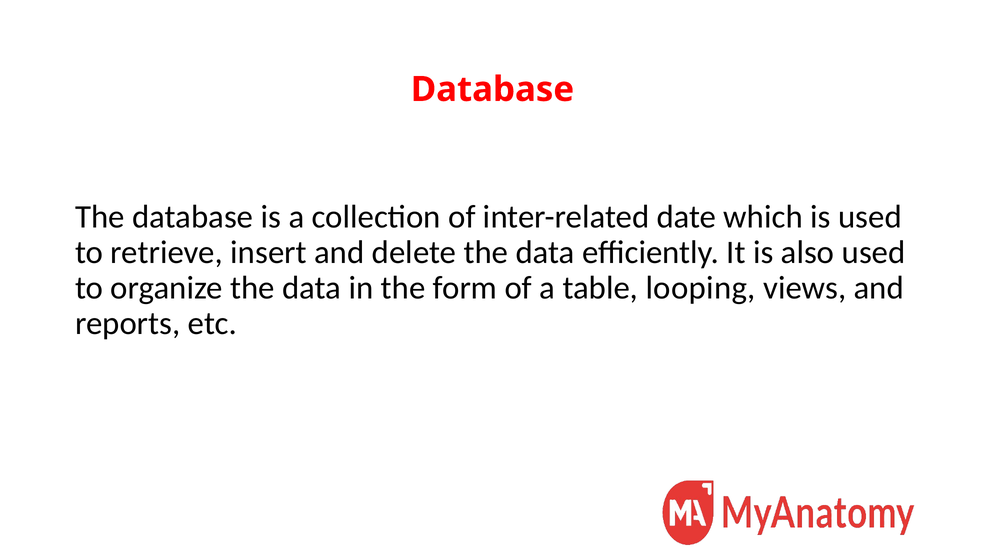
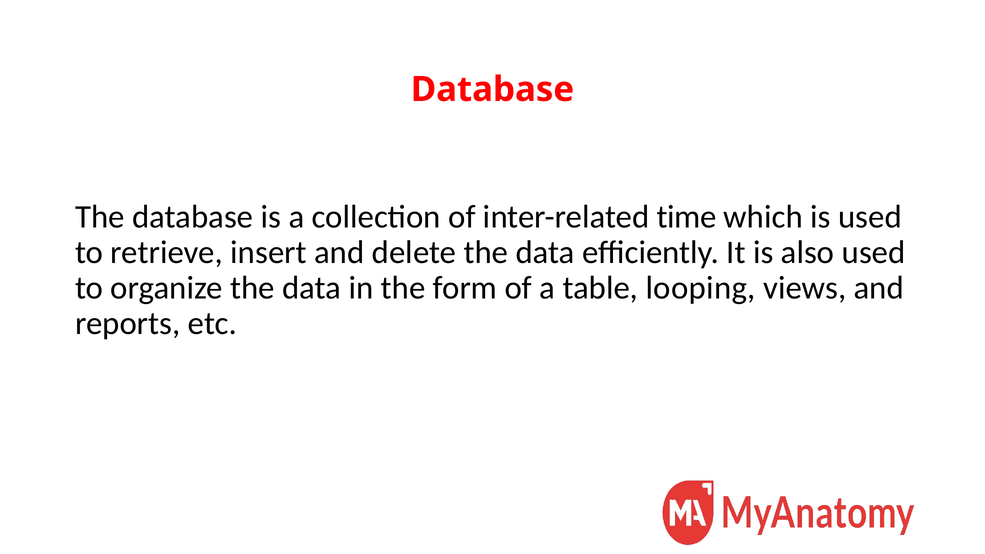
date: date -> time
